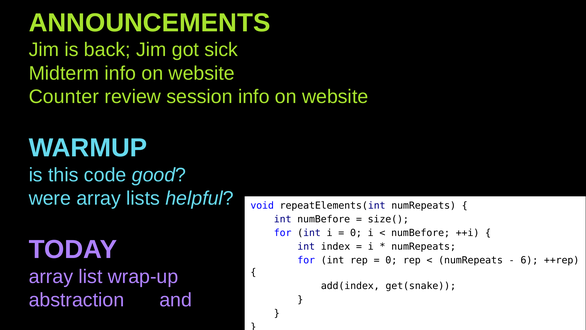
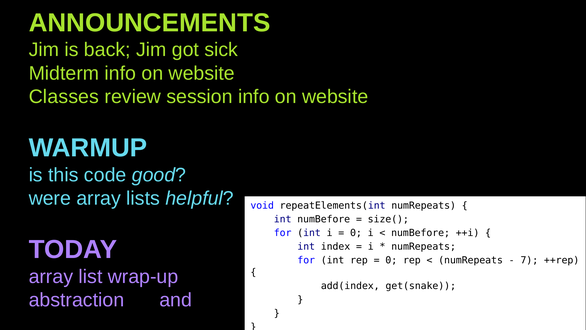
Counter: Counter -> Classes
6: 6 -> 7
